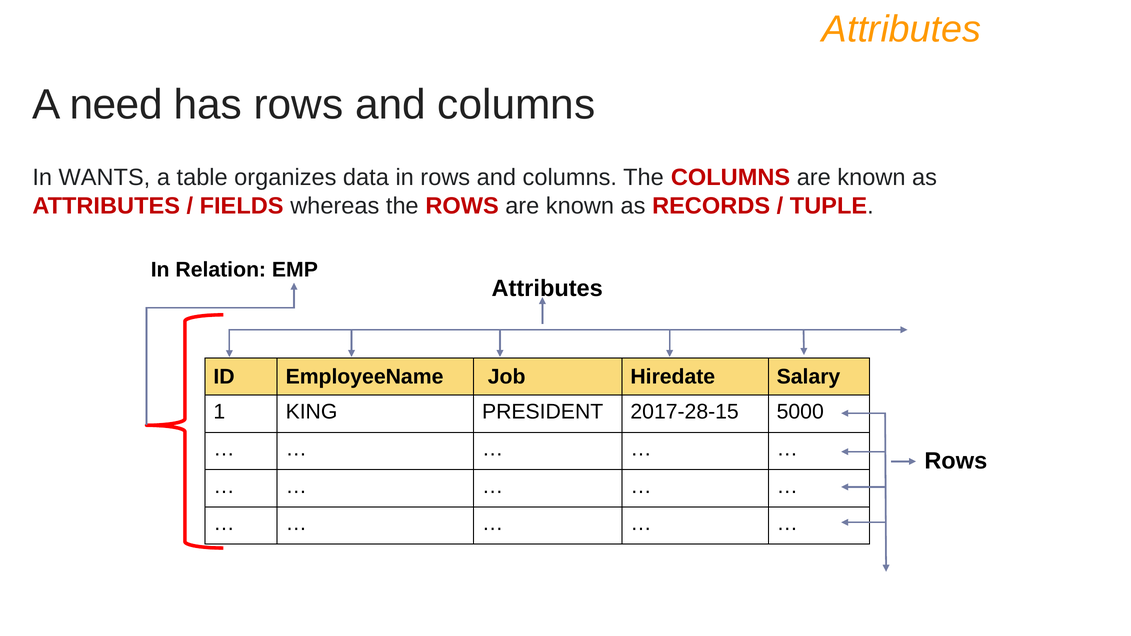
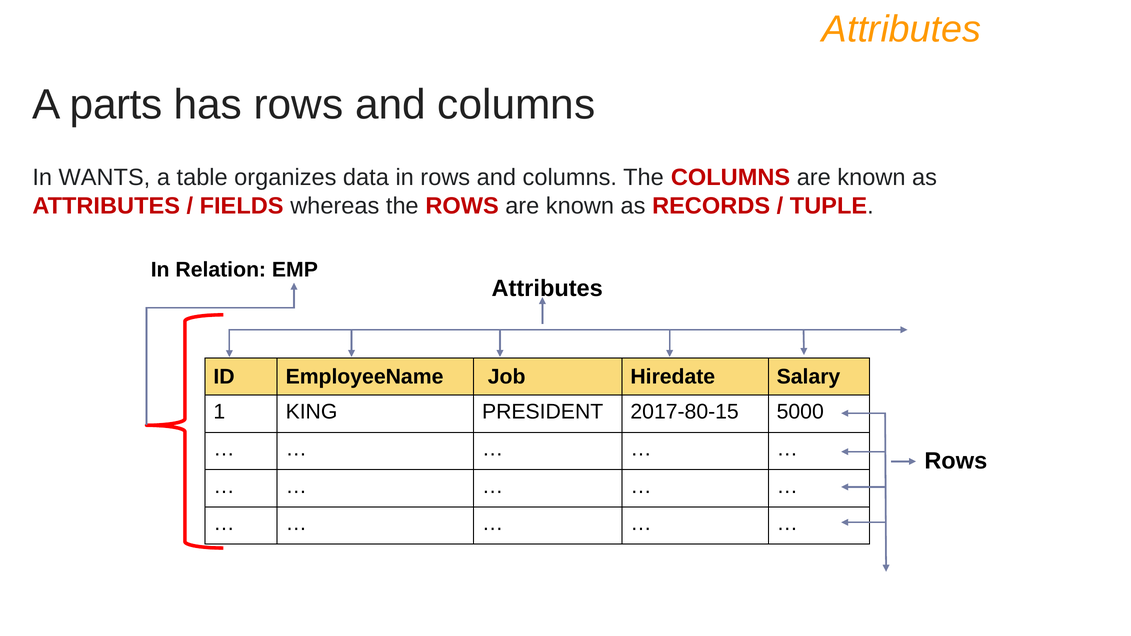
need: need -> parts
2017-28-15: 2017-28-15 -> 2017-80-15
